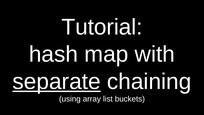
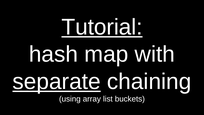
Tutorial underline: none -> present
